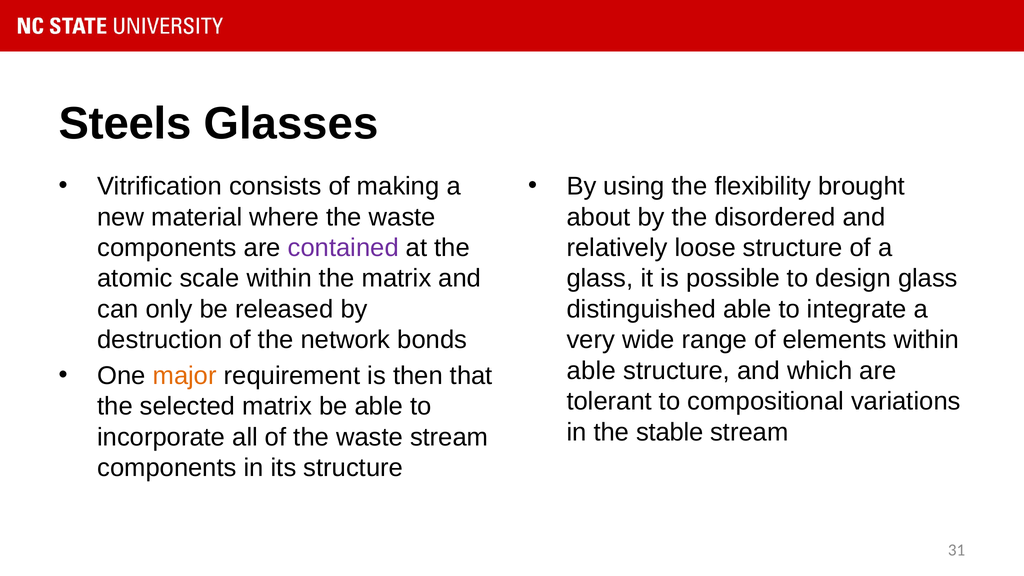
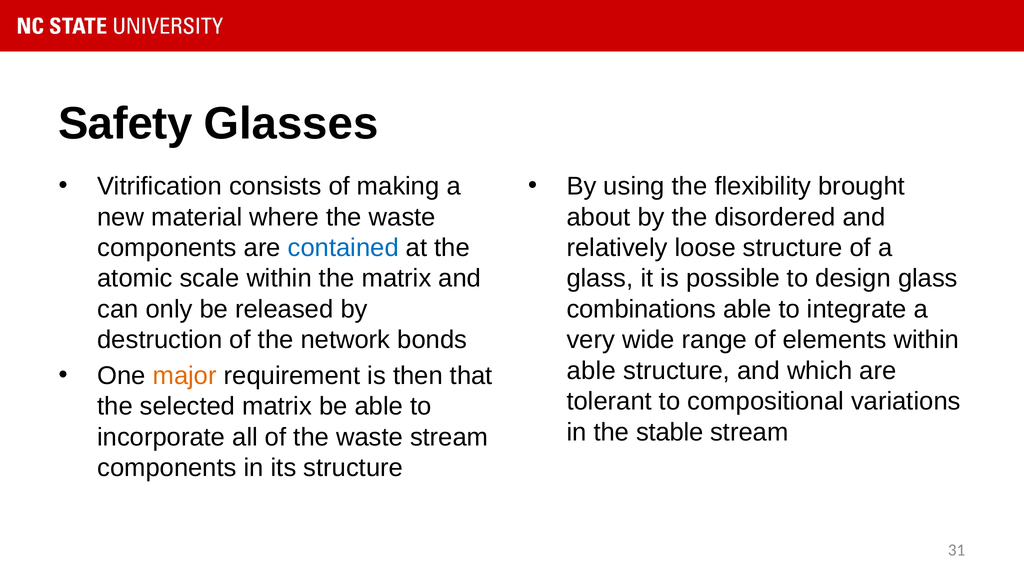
Steels: Steels -> Safety
contained colour: purple -> blue
distinguished: distinguished -> combinations
